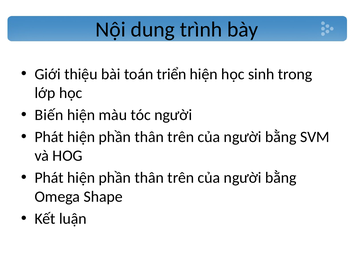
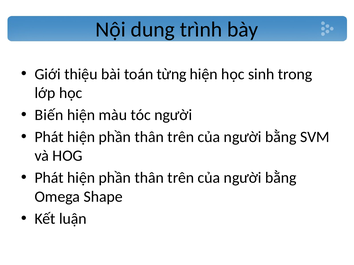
triển: triển -> từng
